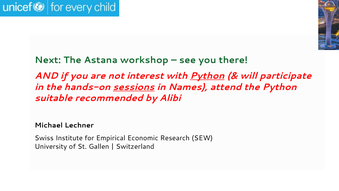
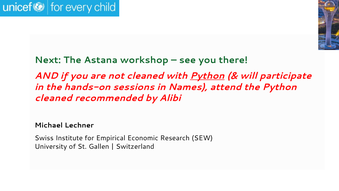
not interest: interest -> cleaned
sessions underline: present -> none
suitable at (54, 98): suitable -> cleaned
